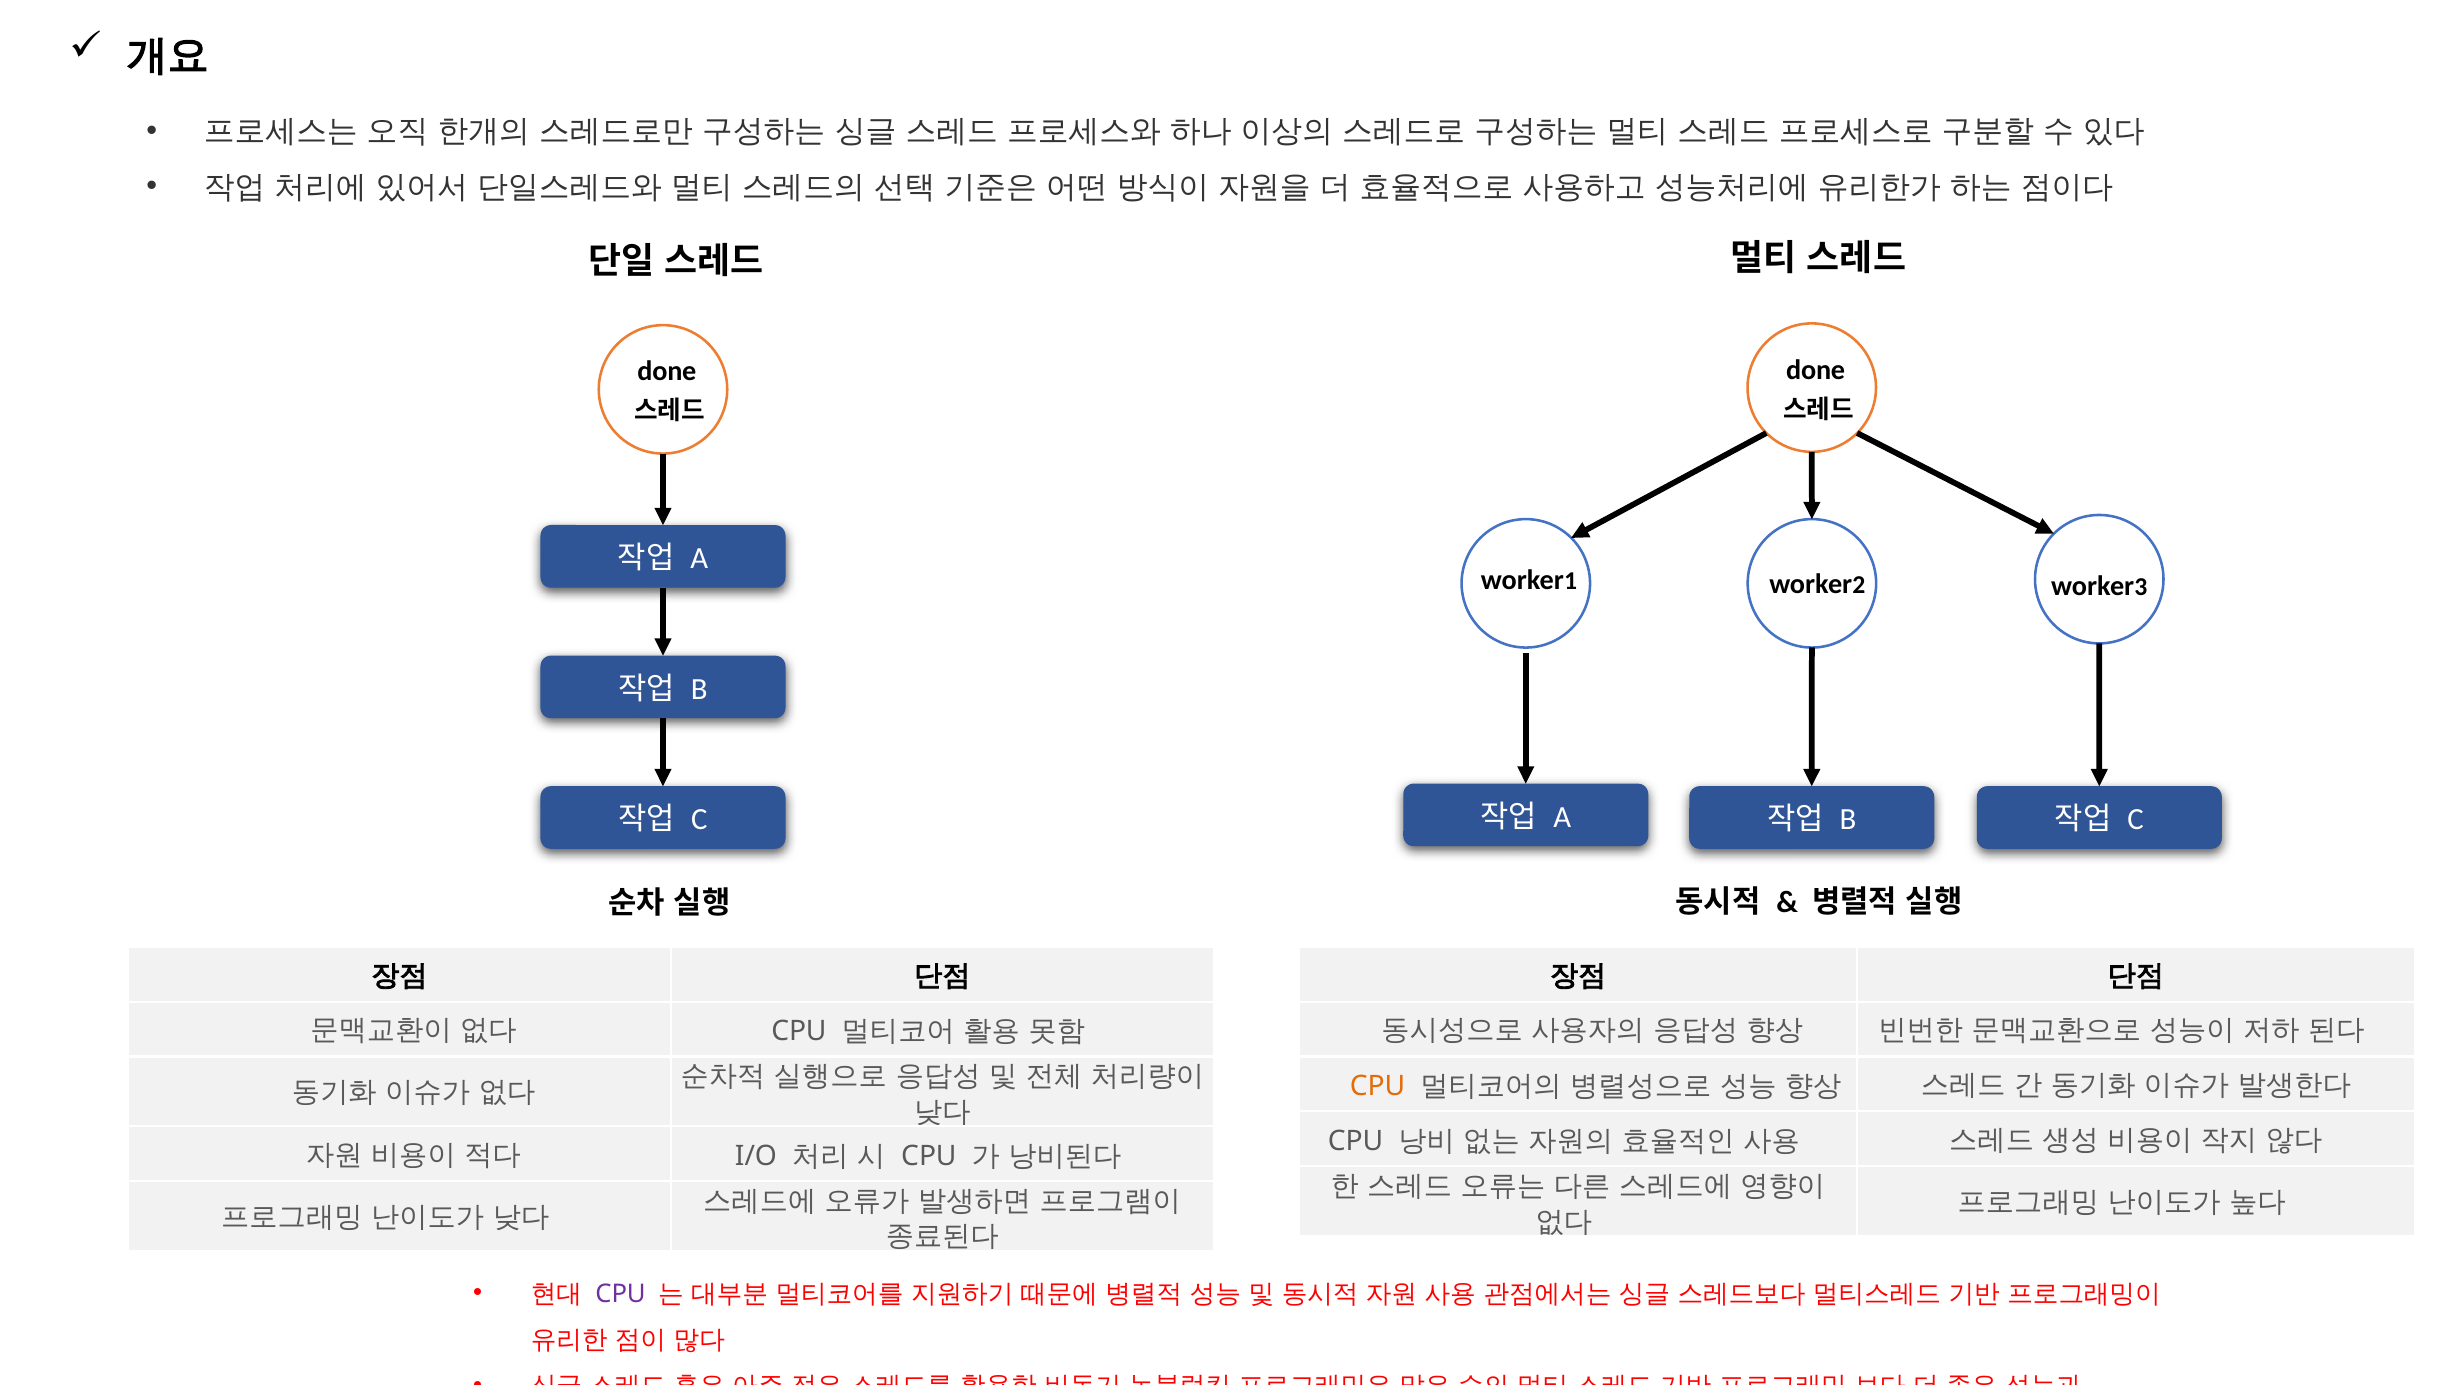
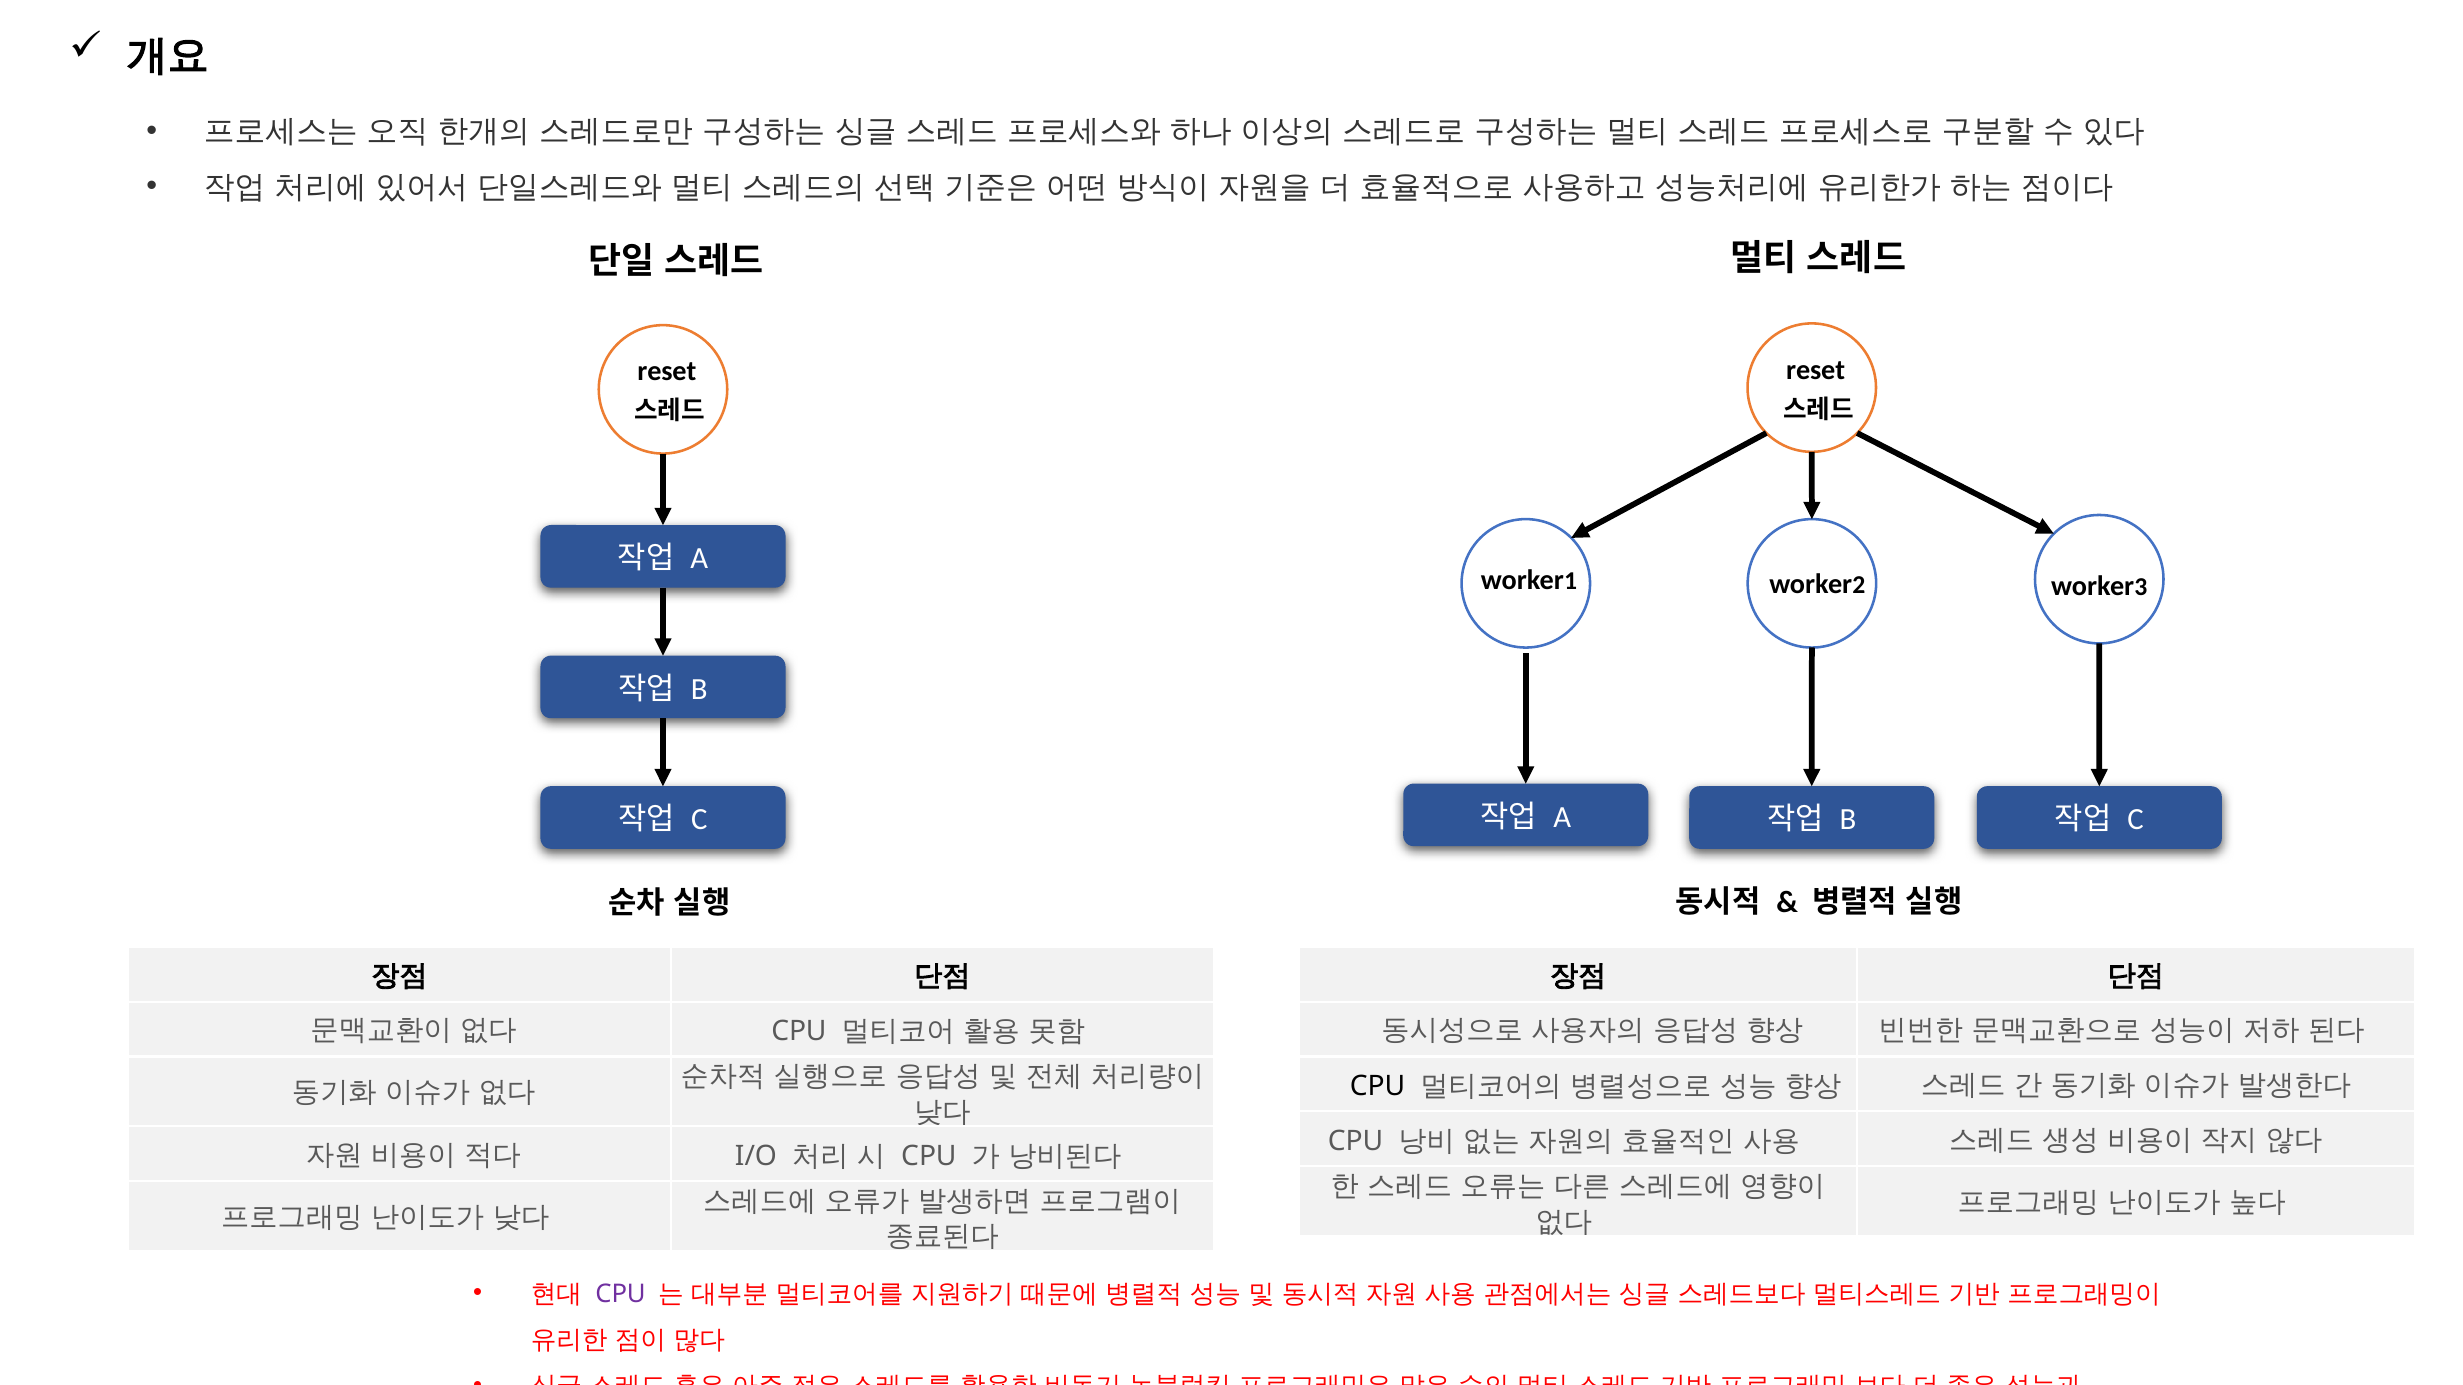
done at (1816, 370): done -> reset
done at (667, 372): done -> reset
CPU at (1377, 1087) colour: orange -> black
